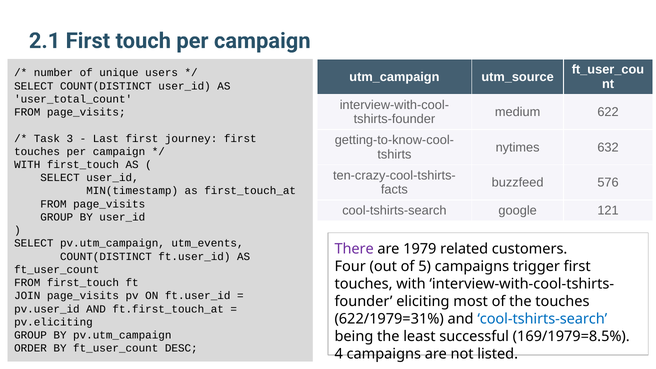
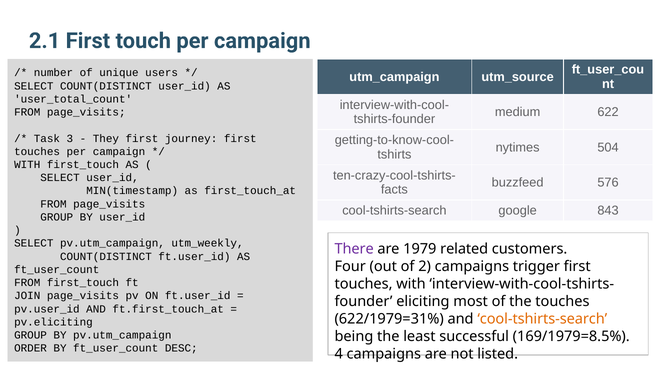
Last: Last -> They
632: 632 -> 504
121: 121 -> 843
utm_events: utm_events -> utm_weekly
5: 5 -> 2
cool-tshirts-search at (542, 319) colour: blue -> orange
